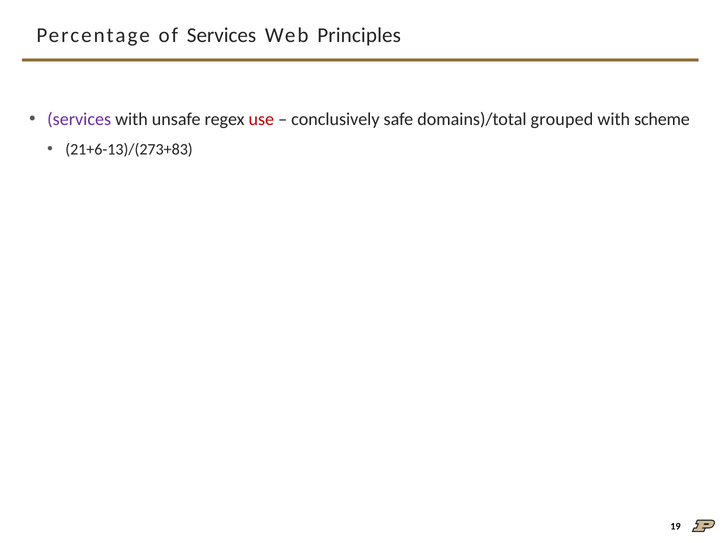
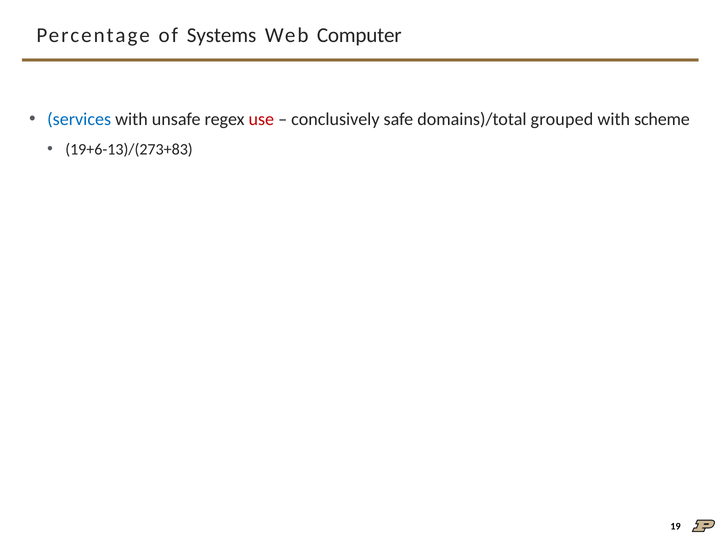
of Services: Services -> Systems
Principles: Principles -> Computer
services at (79, 119) colour: purple -> blue
21+6-13)/(273+83: 21+6-13)/(273+83 -> 19+6-13)/(273+83
